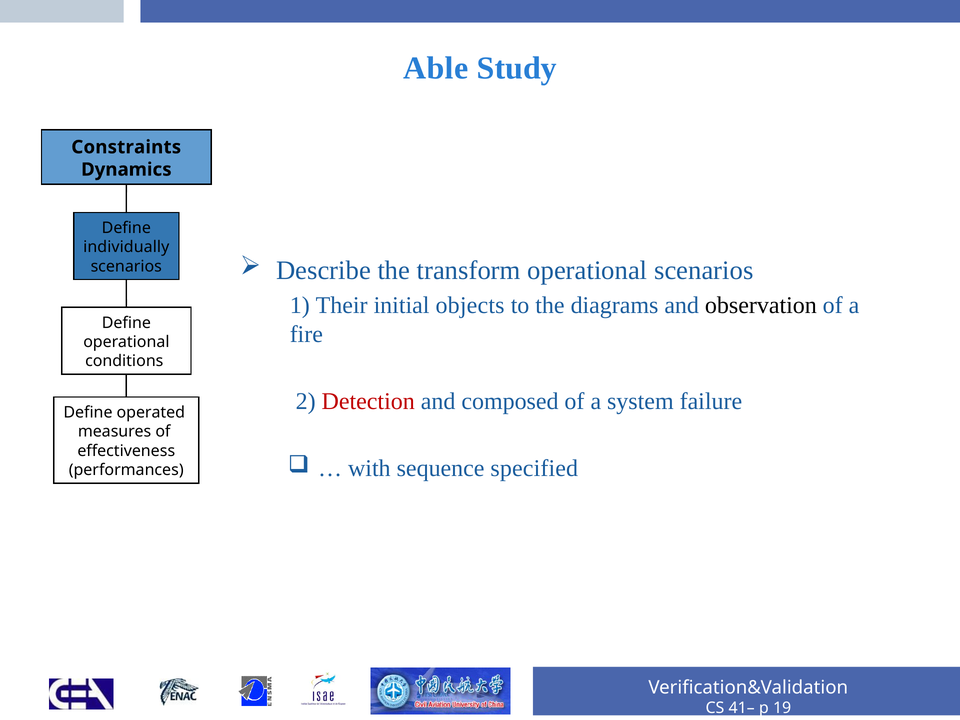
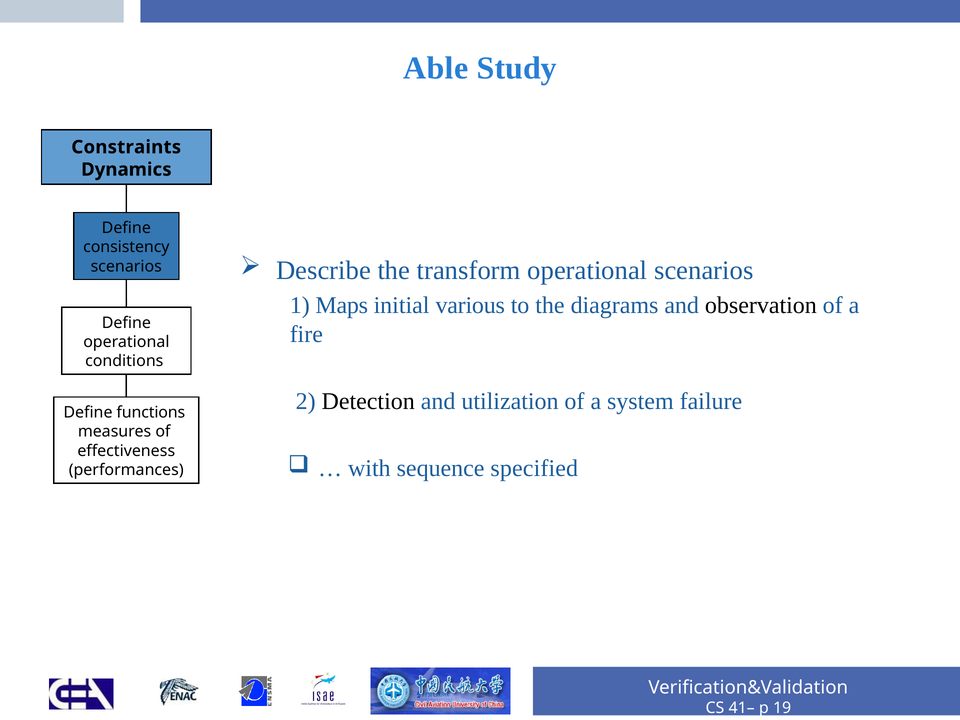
individually: individually -> consistency
Their: Their -> Maps
objects: objects -> various
Detection colour: red -> black
composed: composed -> utilization
operated: operated -> functions
